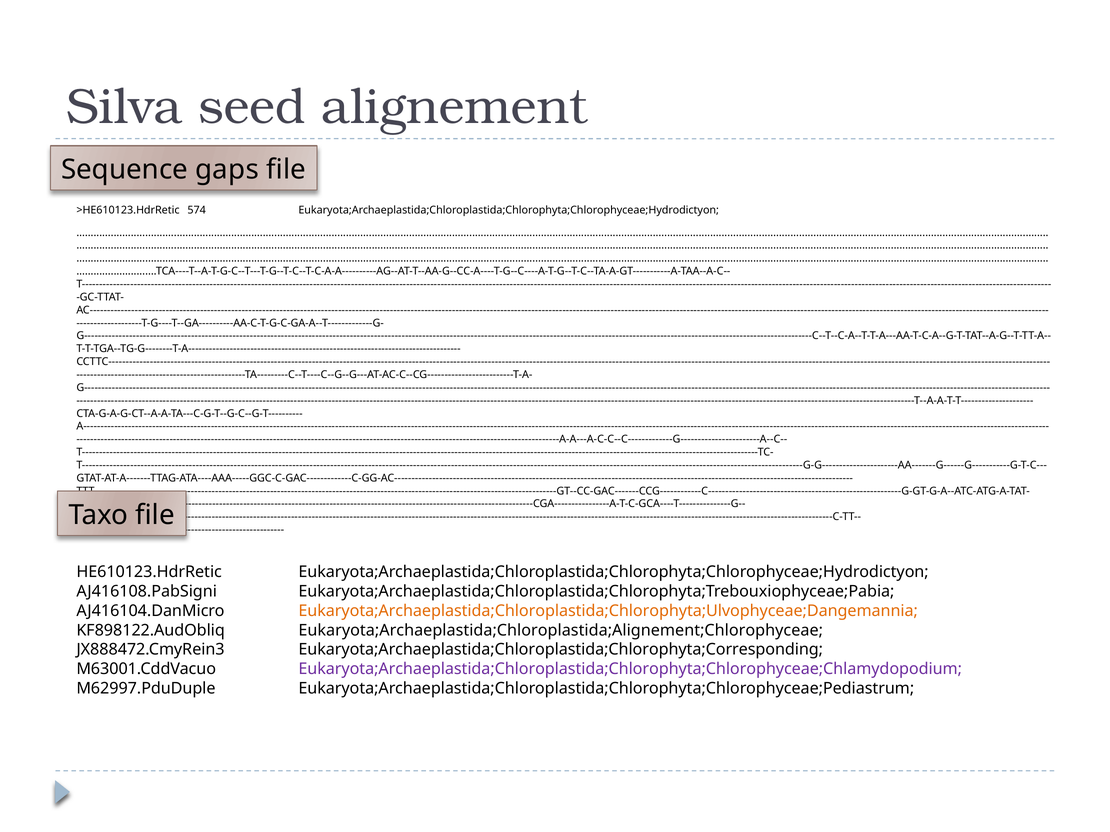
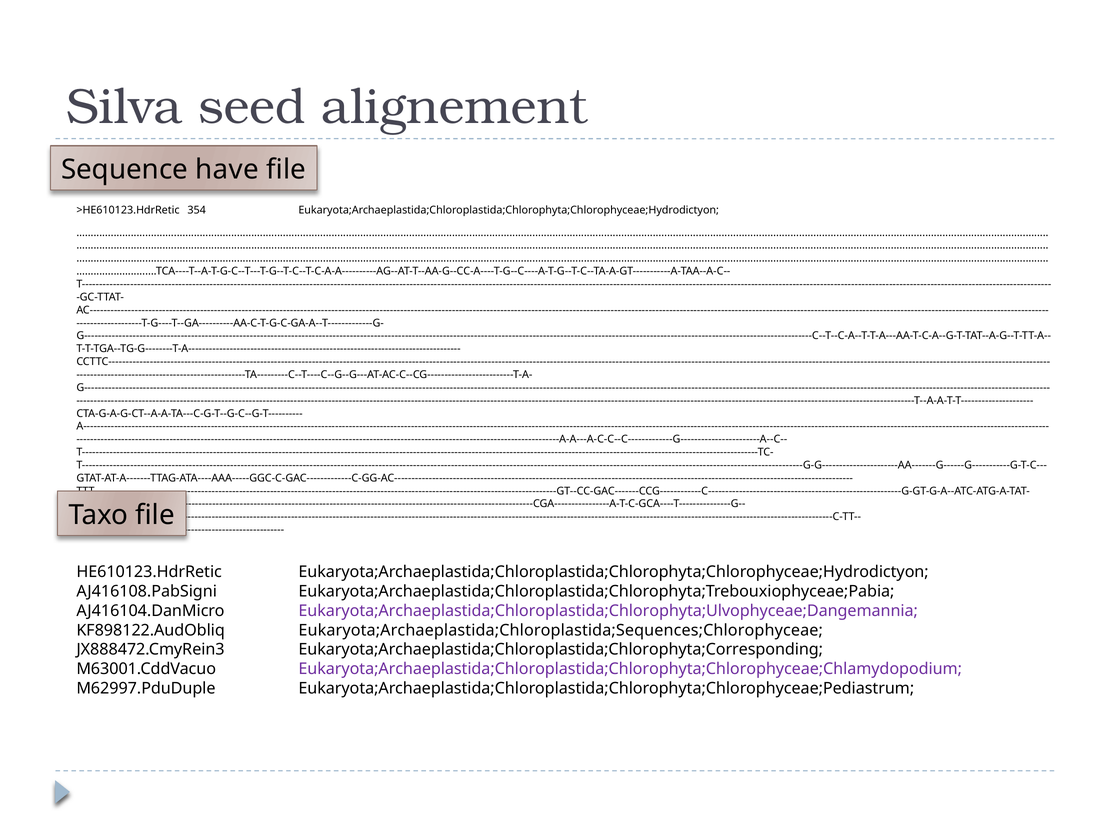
gaps: gaps -> have
574: 574 -> 354
Eukaryota;Archaeplastida;Chloroplastida;Chlorophyta;Ulvophyceae;Dangemannia colour: orange -> purple
Eukaryota;Archaeplastida;Chloroplastida;Alignement;Chlorophyceae: Eukaryota;Archaeplastida;Chloroplastida;Alignement;Chlorophyceae -> Eukaryota;Archaeplastida;Chloroplastida;Sequences;Chlorophyceae
